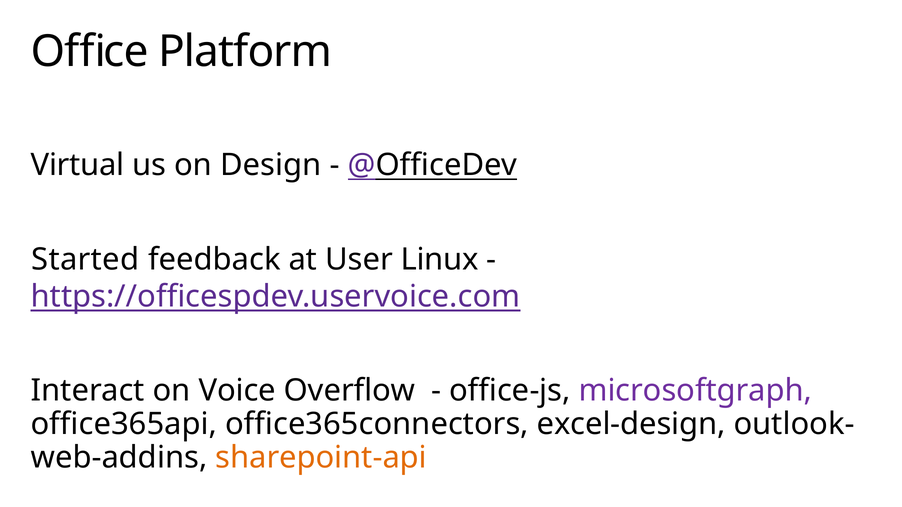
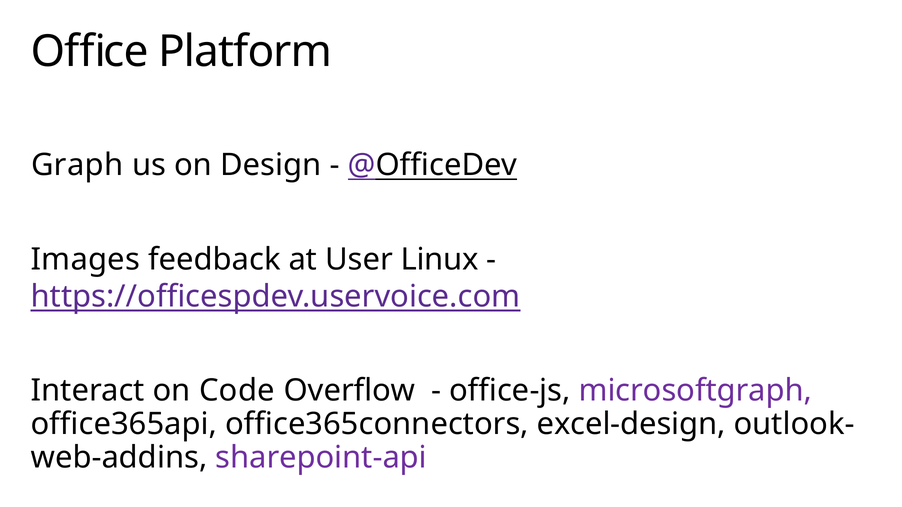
Virtual: Virtual -> Graph
Started: Started -> Images
Voice: Voice -> Code
sharepoint-api colour: orange -> purple
